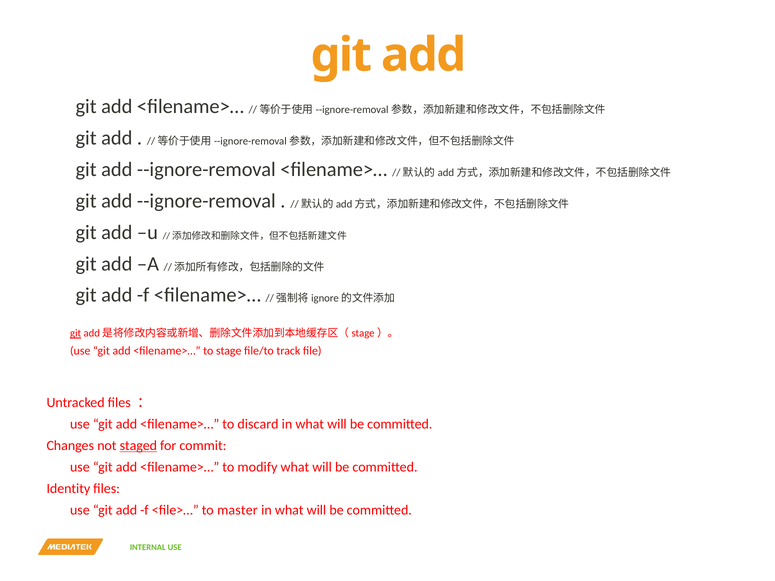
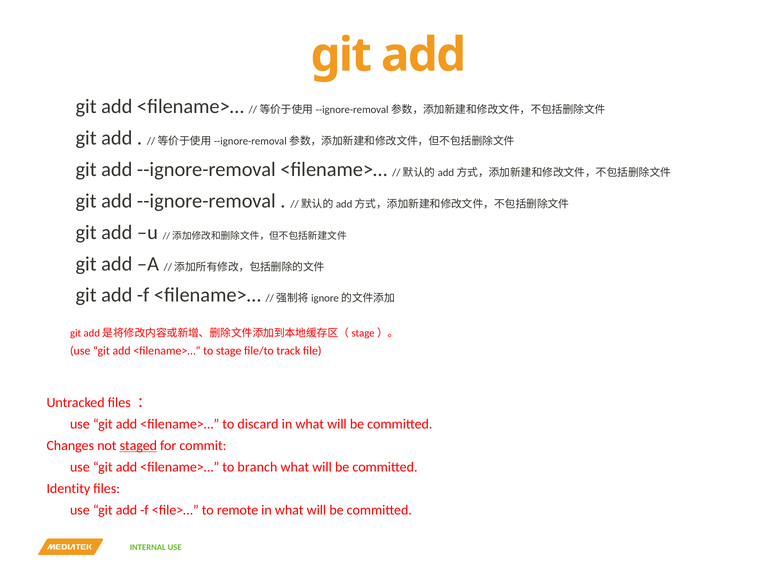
git at (76, 333) underline: present -> none
modify: modify -> branch
master: master -> remote
